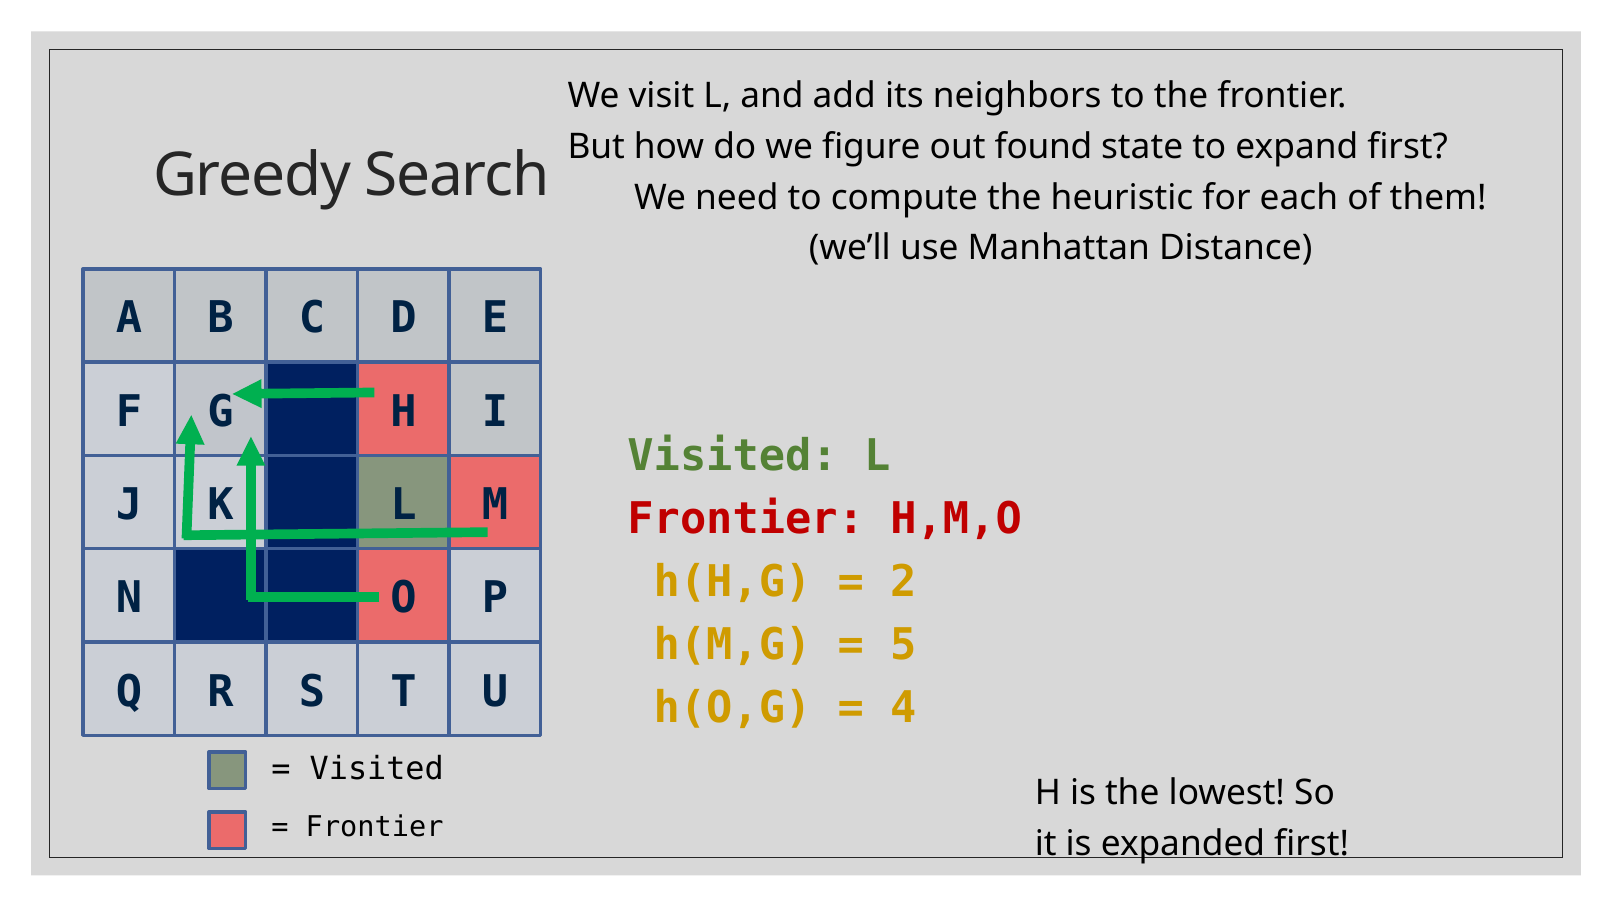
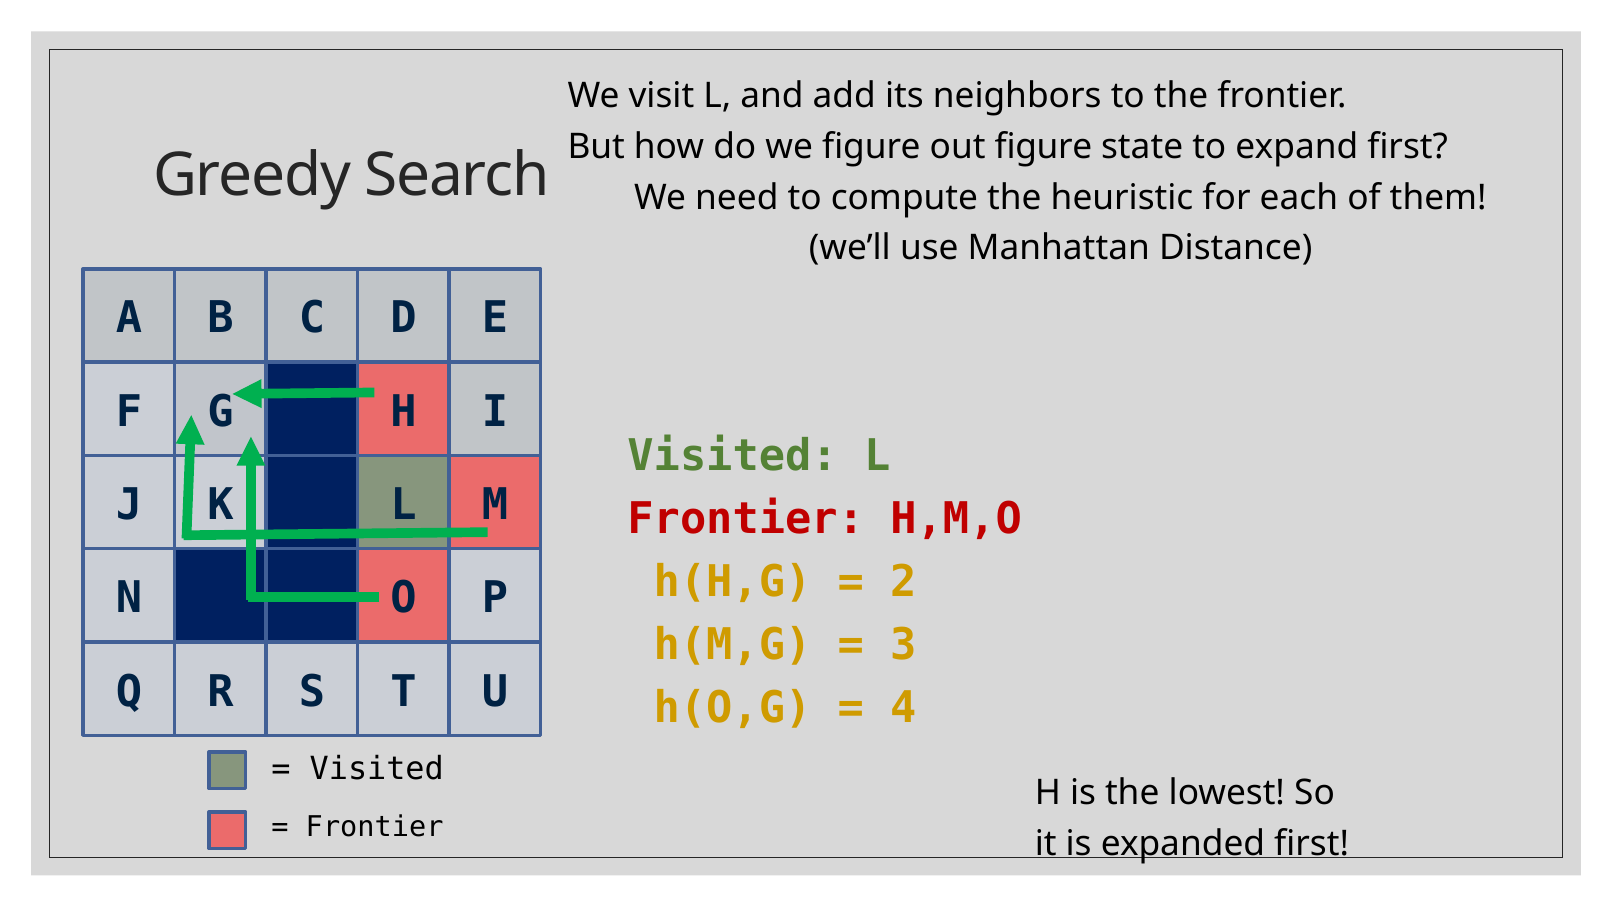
out found: found -> figure
5: 5 -> 3
